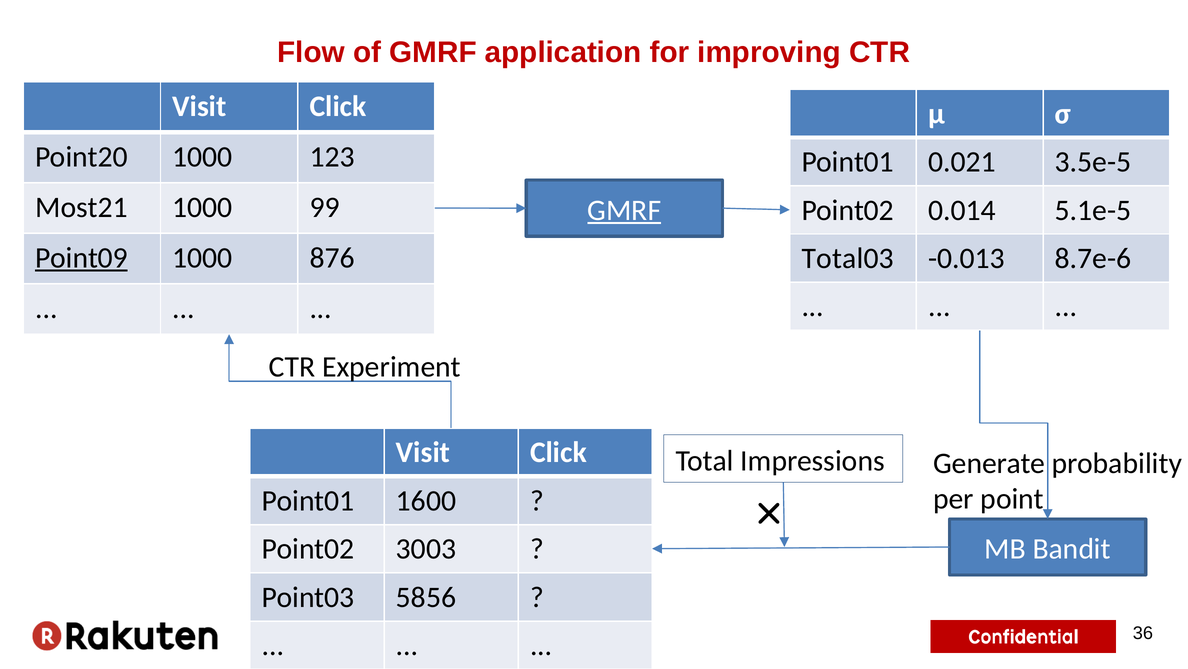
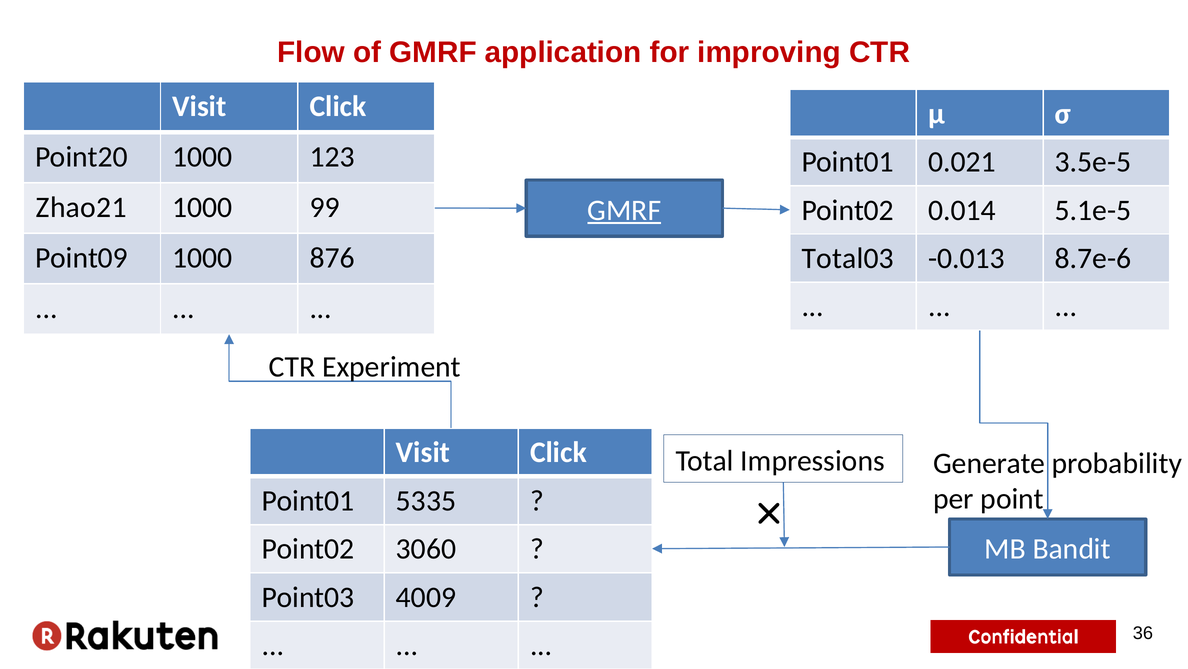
Most21: Most21 -> Zhao21
Point09 underline: present -> none
1600: 1600 -> 5335
3003: 3003 -> 3060
5856: 5856 -> 4009
